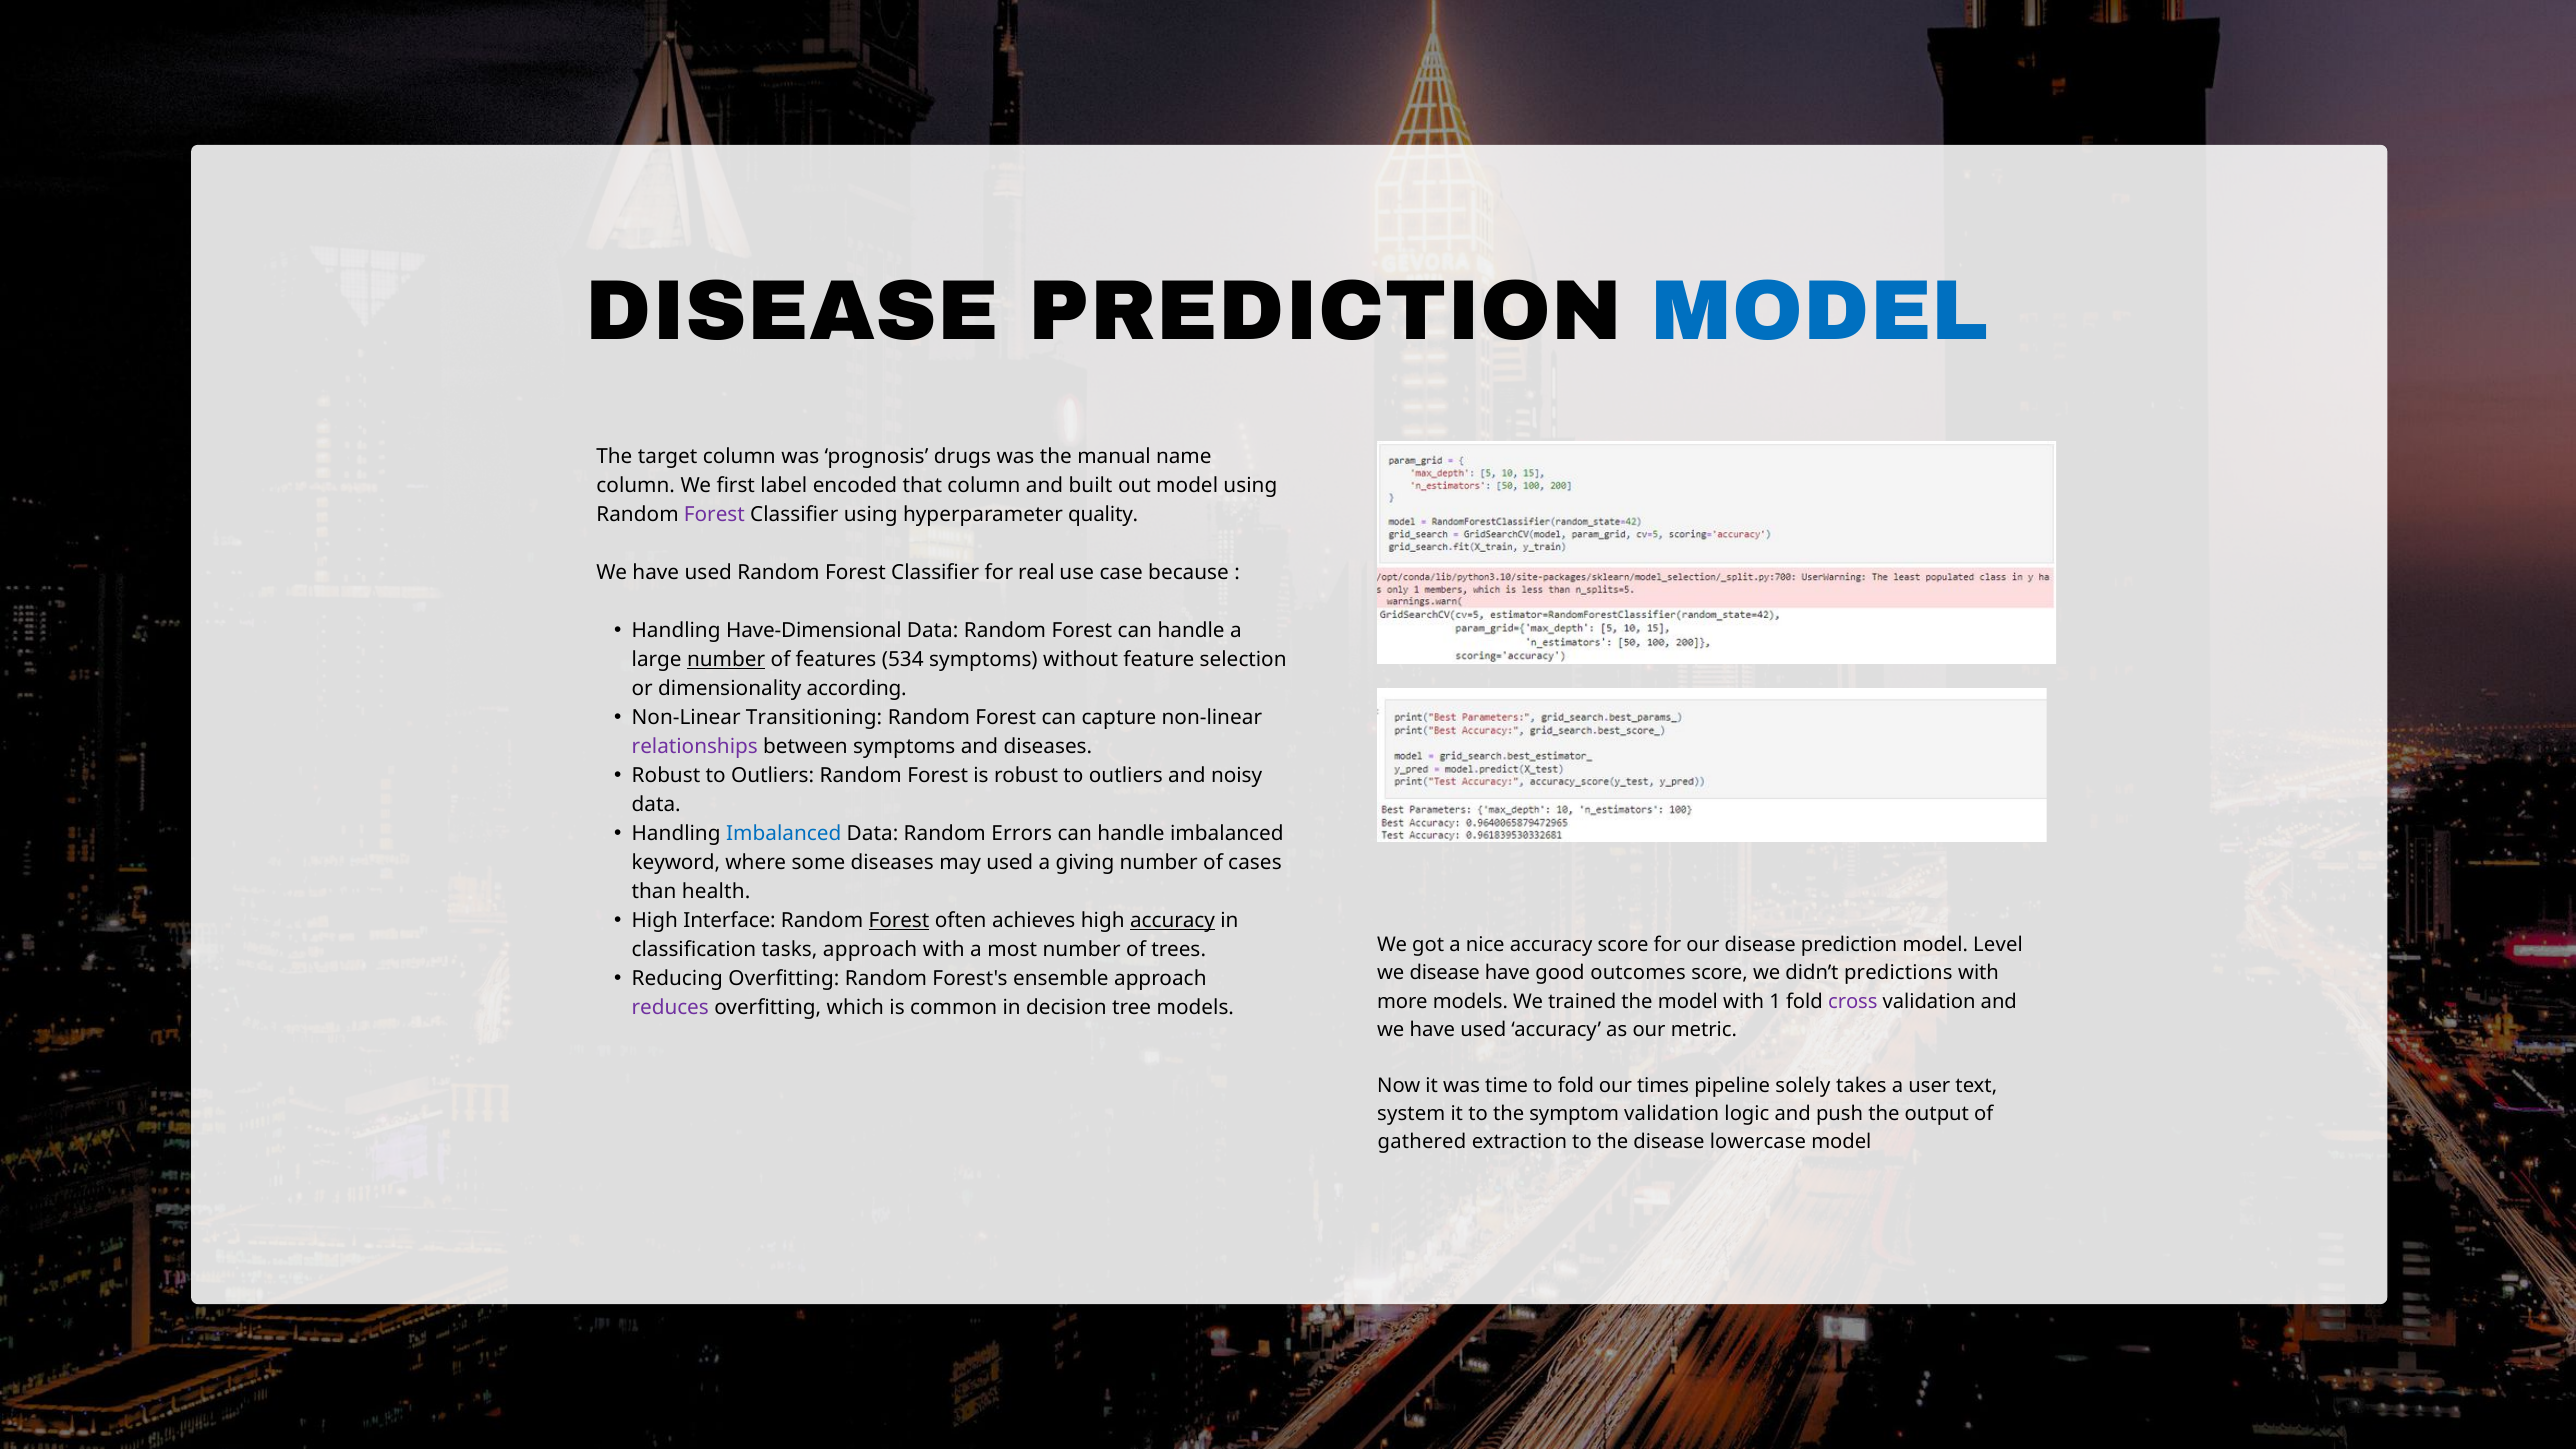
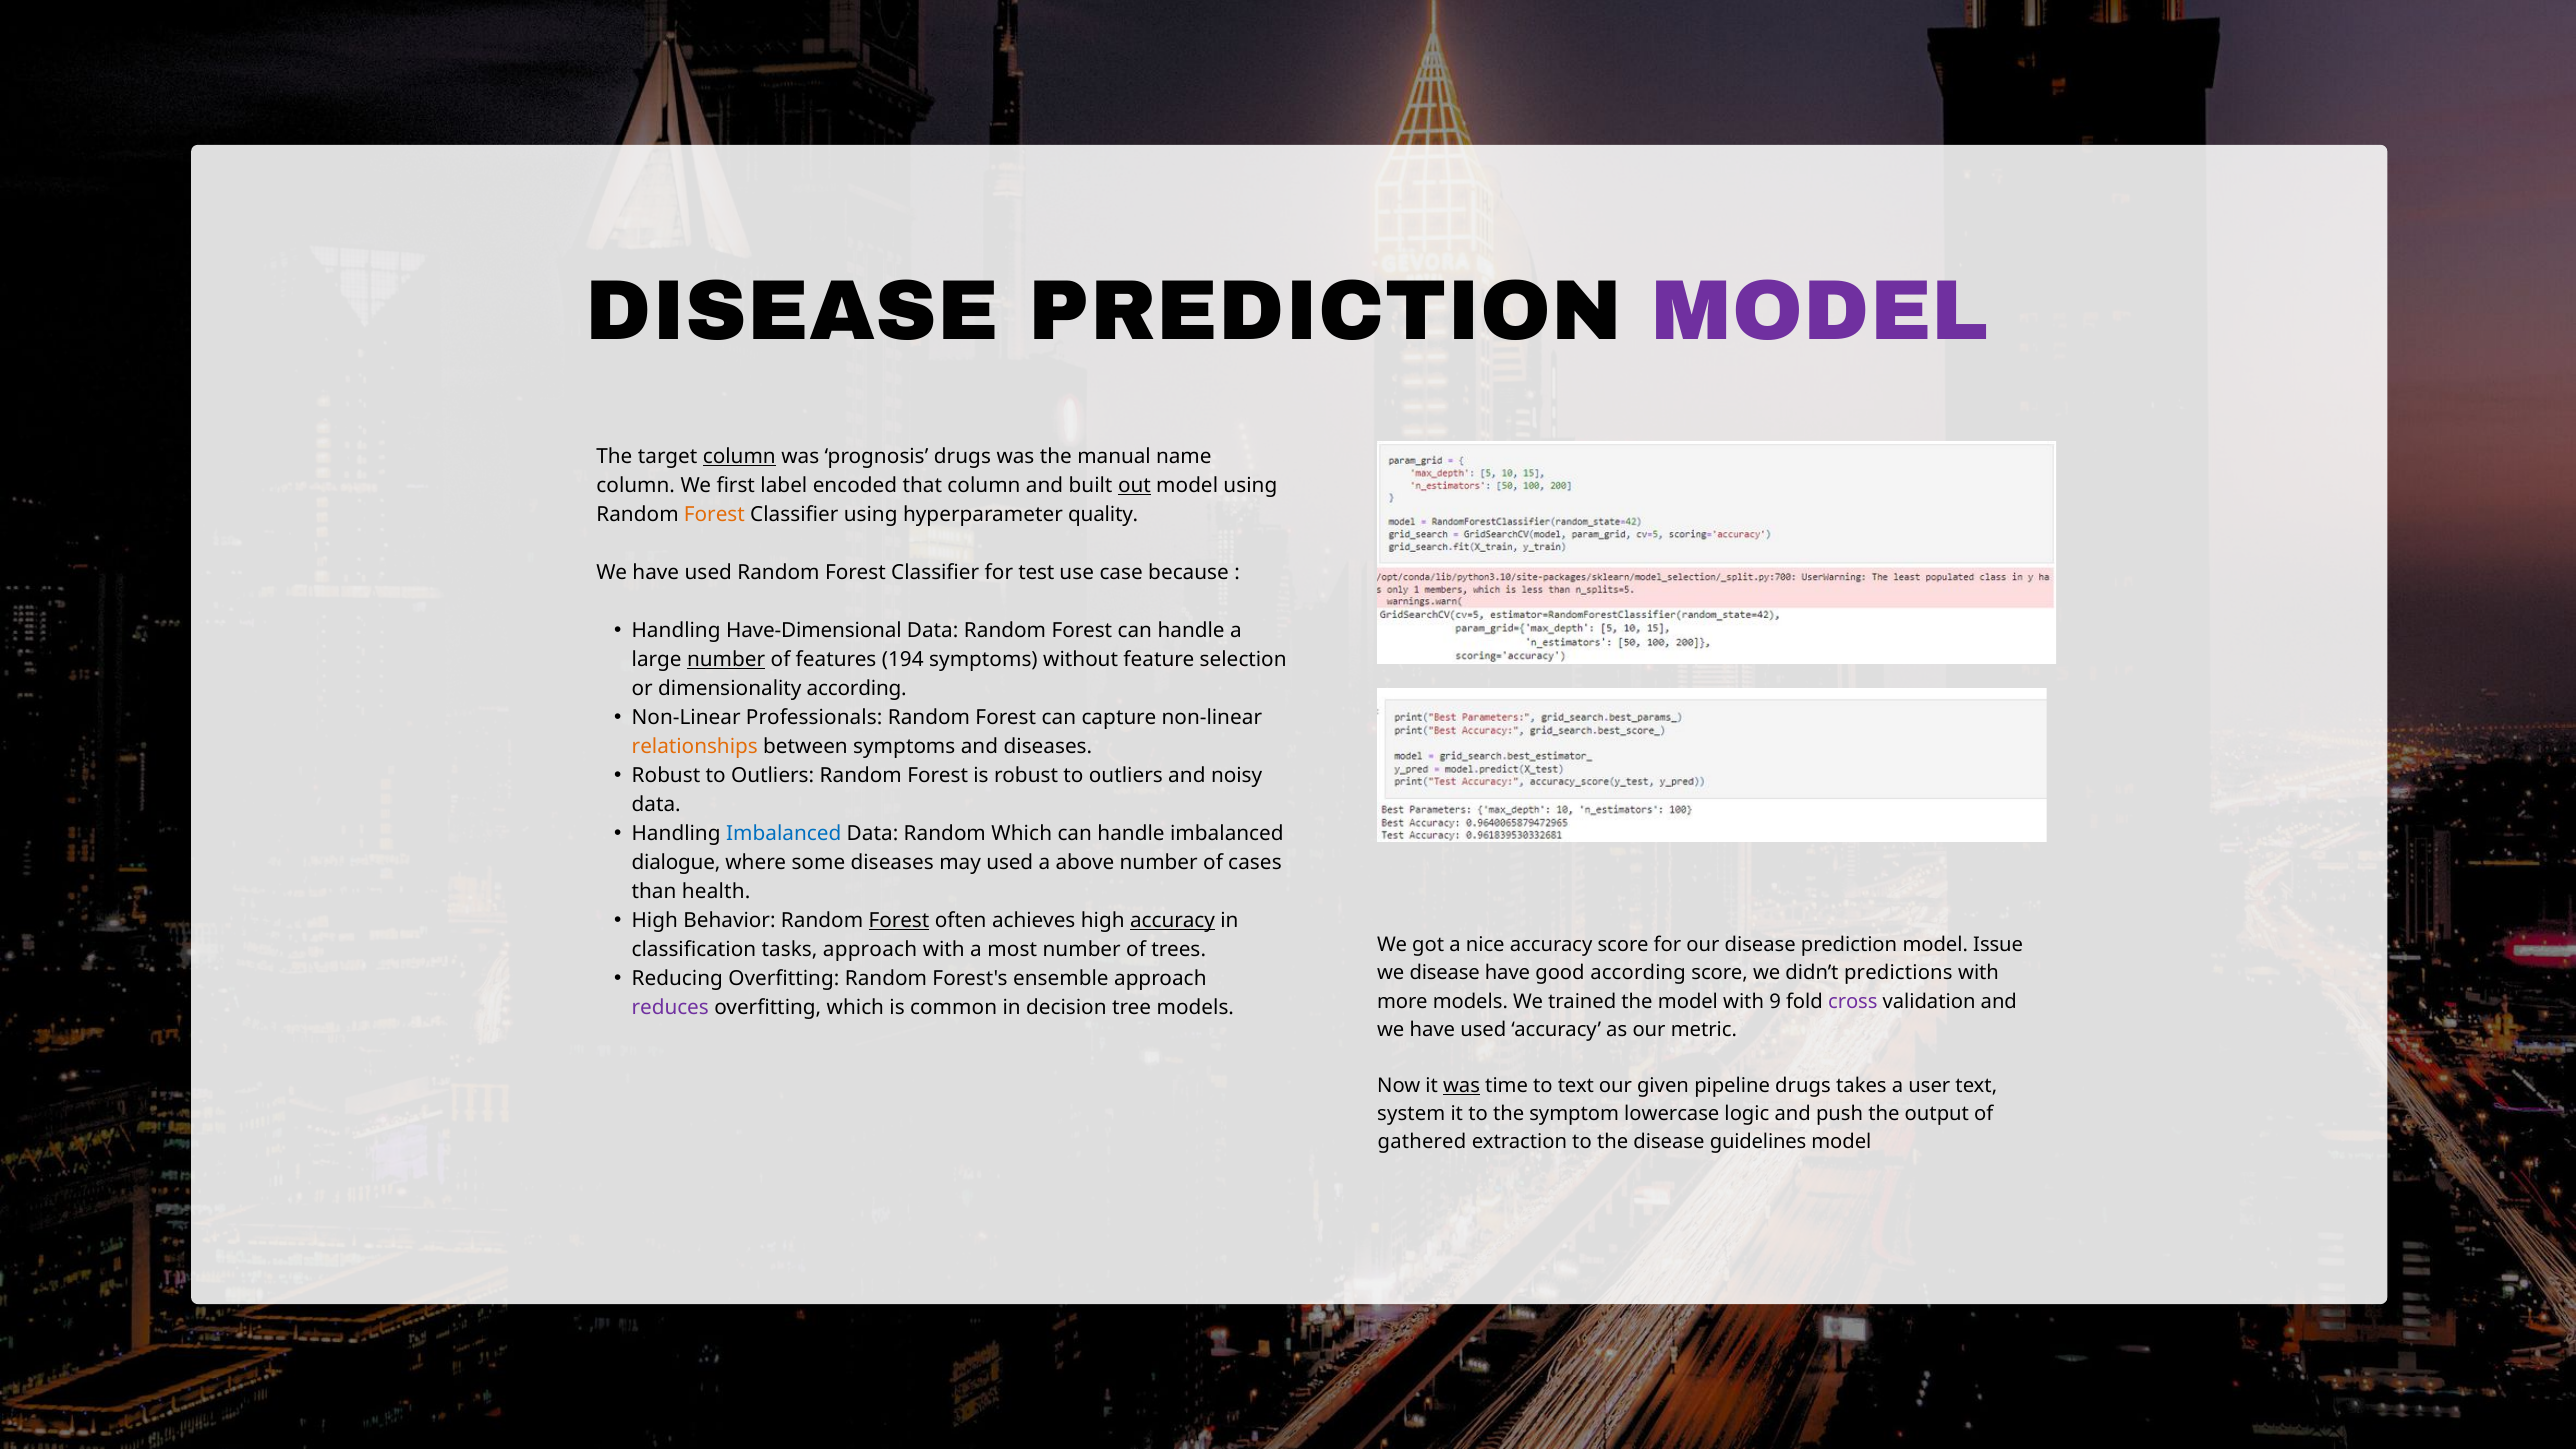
MODEL at (1820, 312) colour: blue -> purple
column at (739, 457) underline: none -> present
out underline: none -> present
Forest at (714, 515) colour: purple -> orange
real: real -> test
534: 534 -> 194
Transitioning: Transitioning -> Professionals
relationships colour: purple -> orange
Random Errors: Errors -> Which
keyword: keyword -> dialogue
giving: giving -> above
Interface: Interface -> Behavior
Level: Level -> Issue
good outcomes: outcomes -> according
1: 1 -> 9
was at (1462, 1086) underline: none -> present
to fold: fold -> text
times: times -> given
pipeline solely: solely -> drugs
symptom validation: validation -> lowercase
lowercase: lowercase -> guidelines
